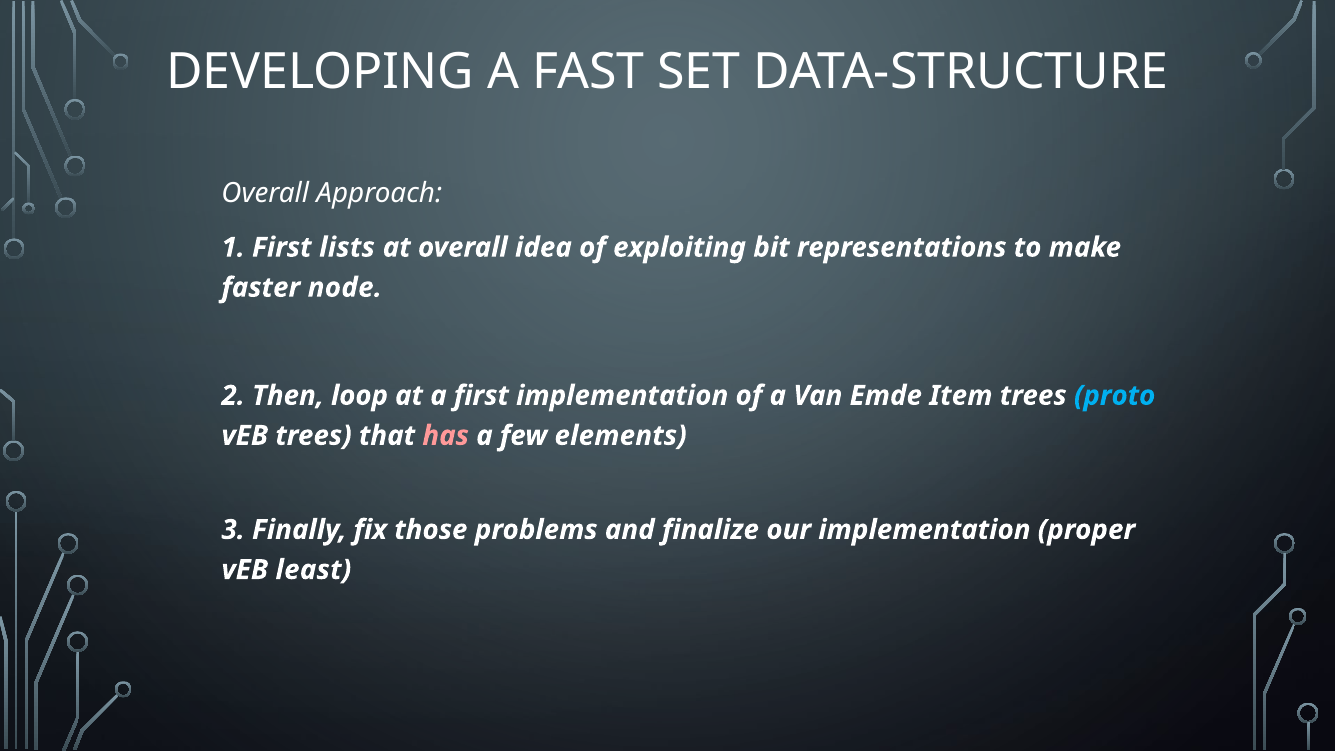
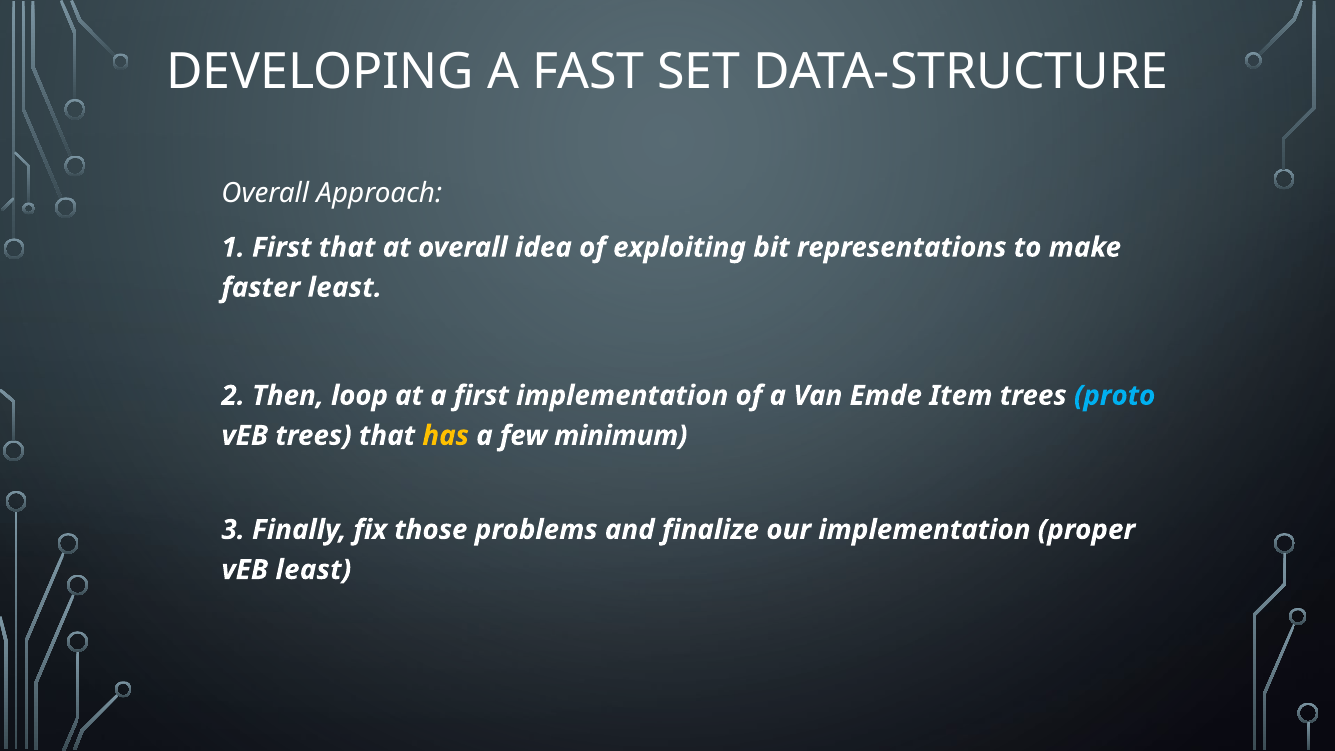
First lists: lists -> that
faster node: node -> least
has colour: pink -> yellow
elements: elements -> minimum
